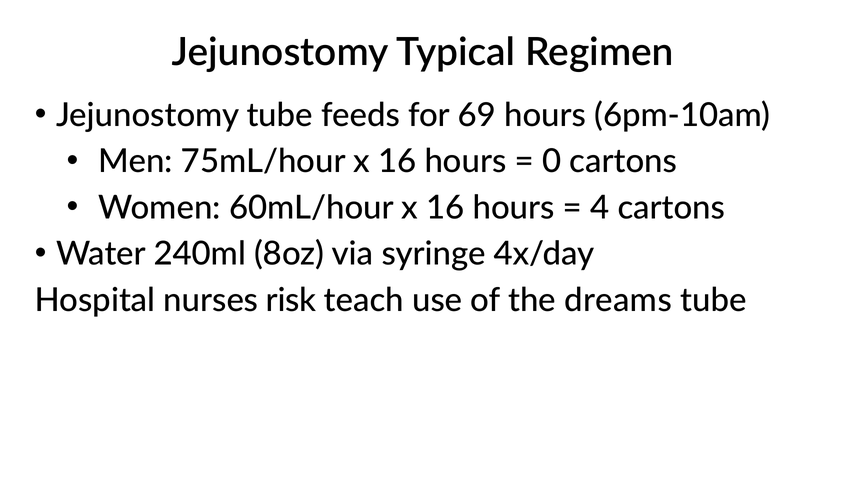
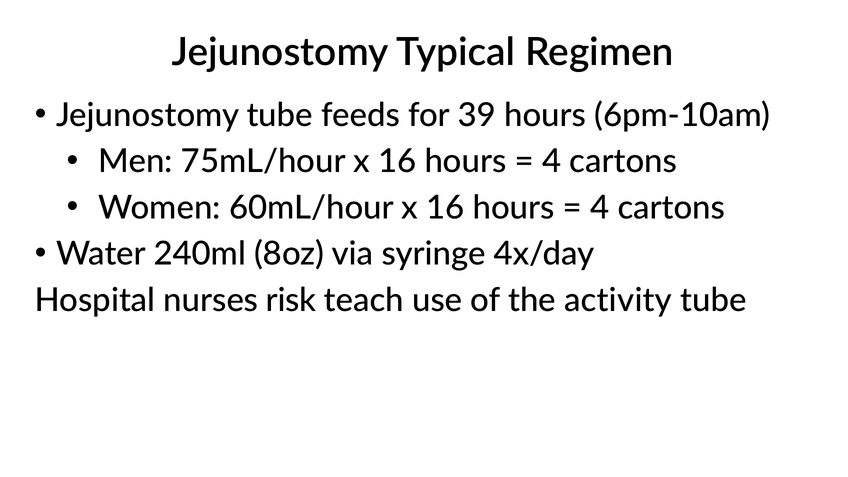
69: 69 -> 39
0 at (552, 162): 0 -> 4
dreams: dreams -> activity
